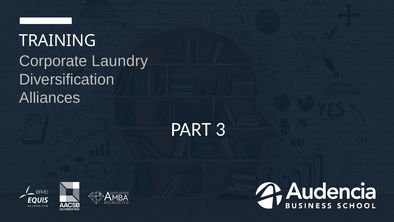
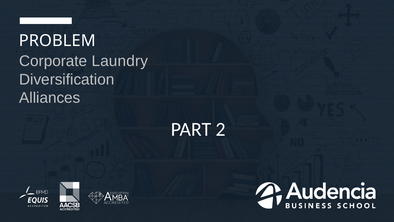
TRAINING: TRAINING -> PROBLEM
3: 3 -> 2
